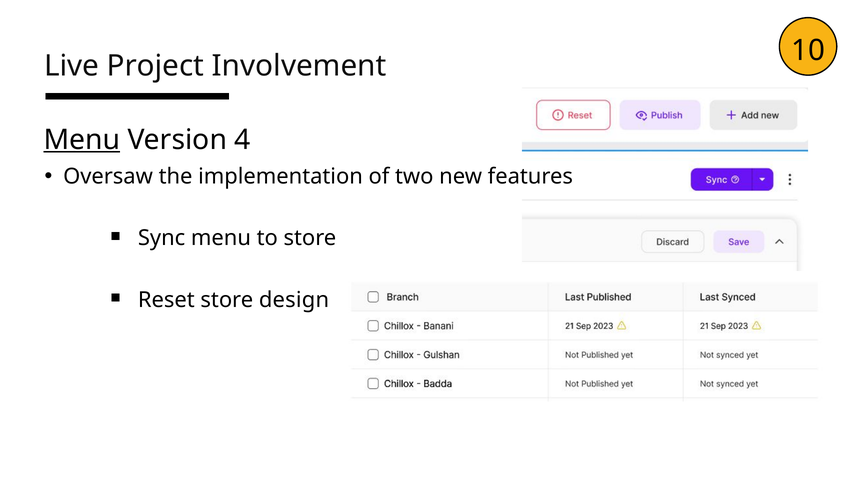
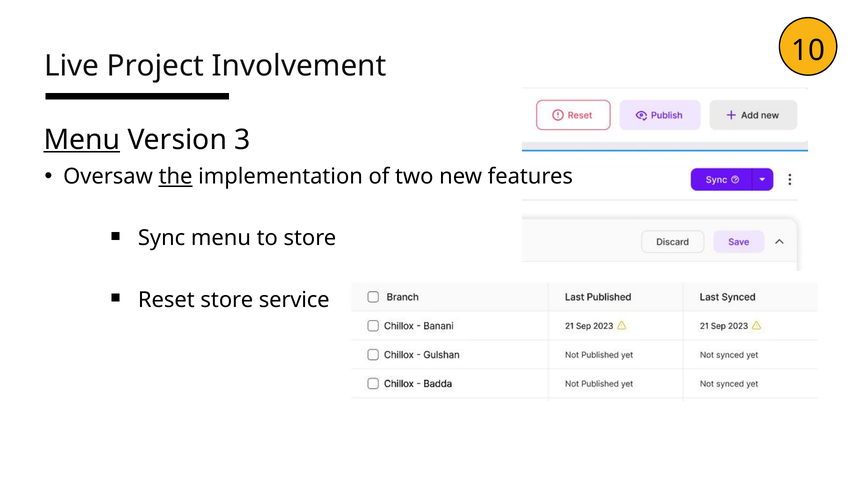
4: 4 -> 3
the underline: none -> present
design: design -> service
